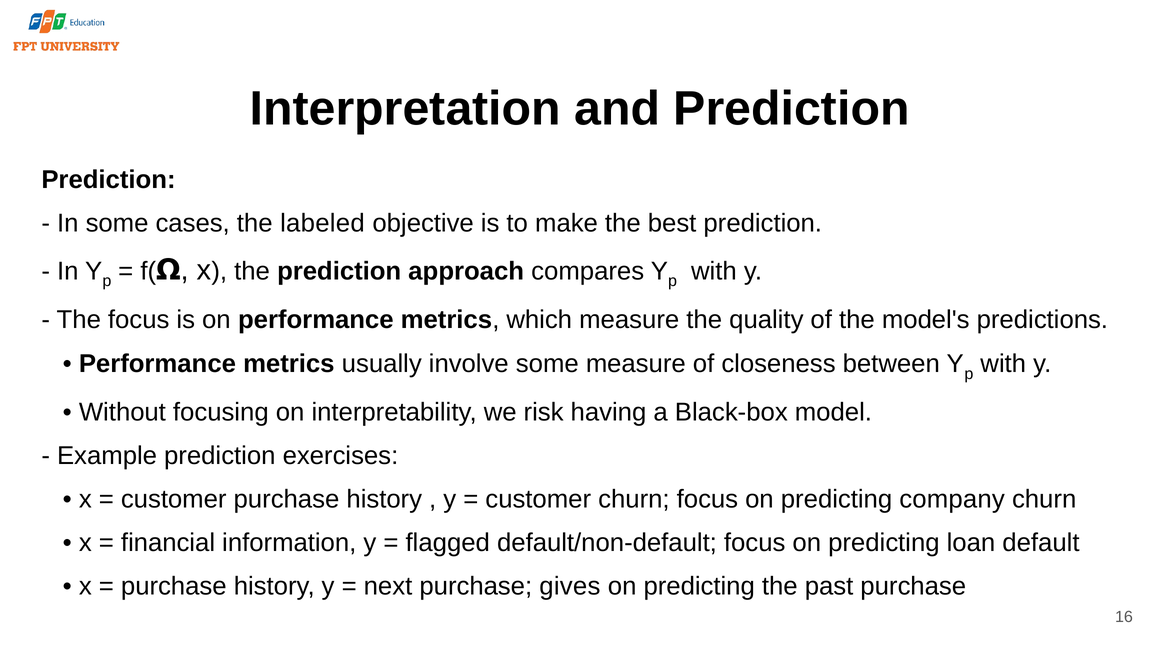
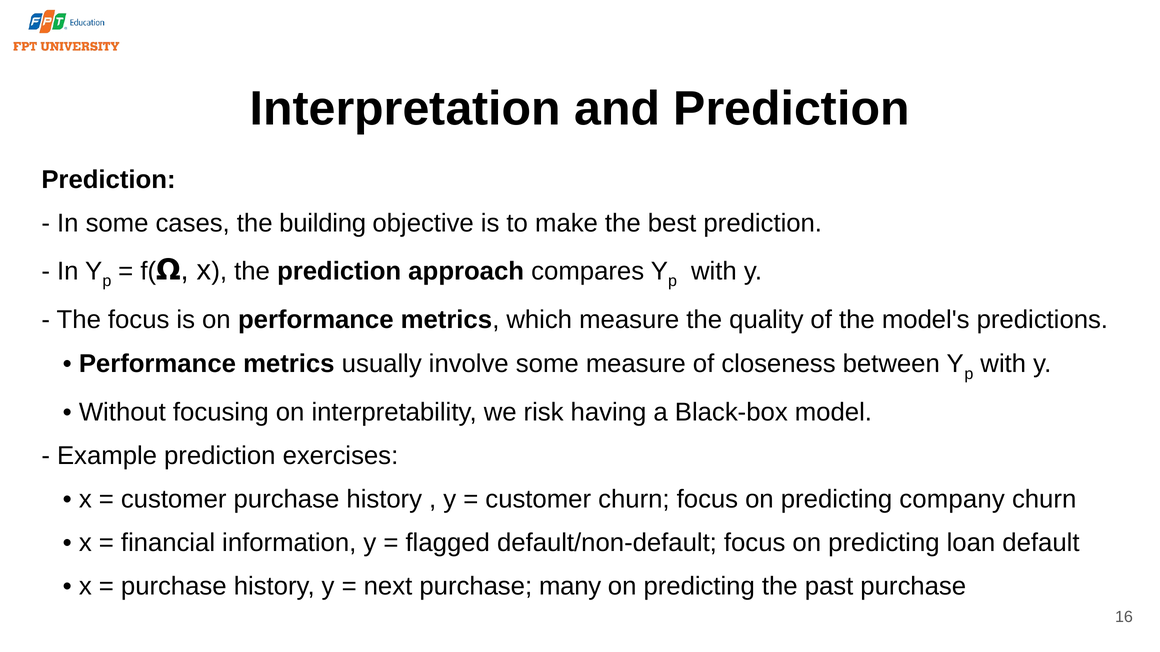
labeled: labeled -> building
gives: gives -> many
